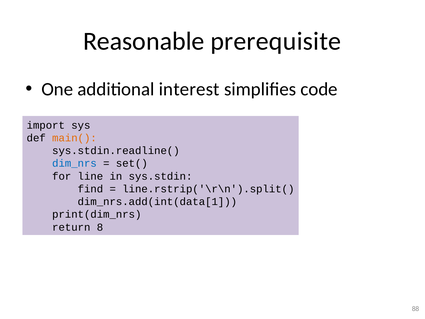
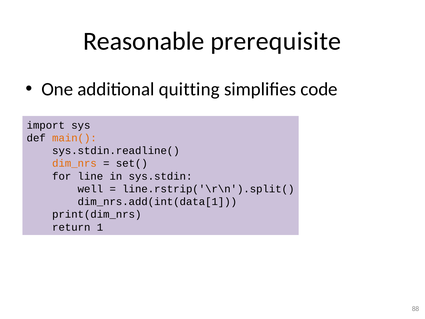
interest: interest -> quitting
dim_nrs colour: blue -> orange
find: find -> well
8: 8 -> 1
